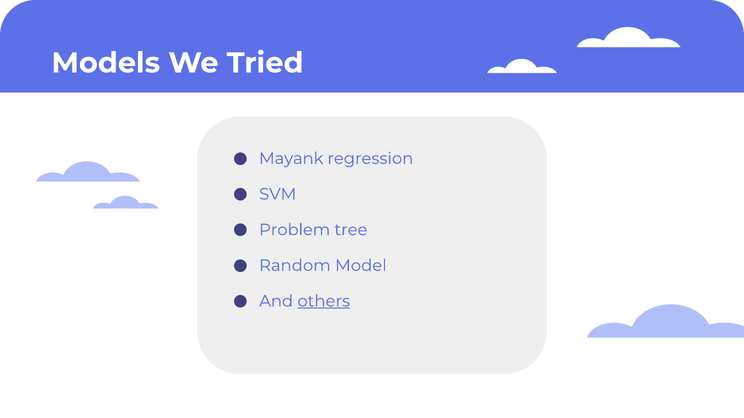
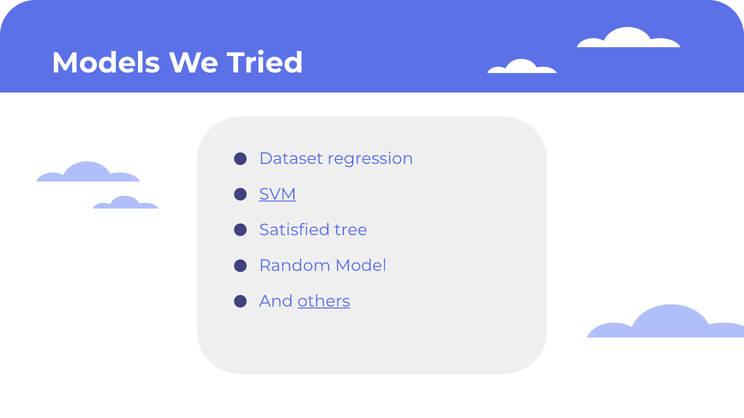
Mayank: Mayank -> Dataset
SVM underline: none -> present
Problem: Problem -> Satisfied
